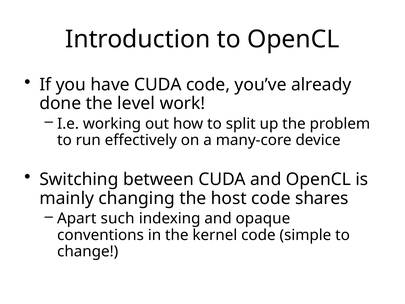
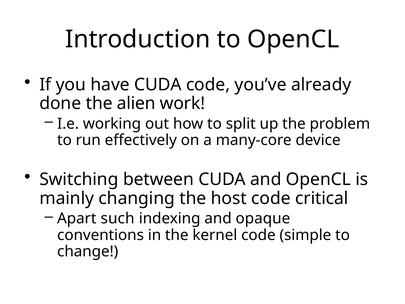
level: level -> alien
shares: shares -> critical
